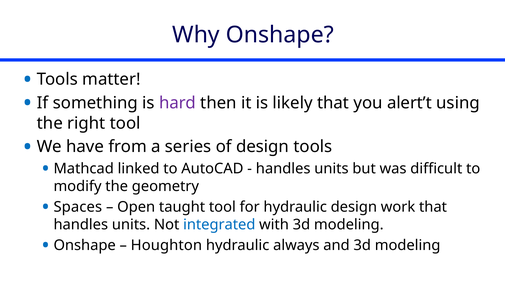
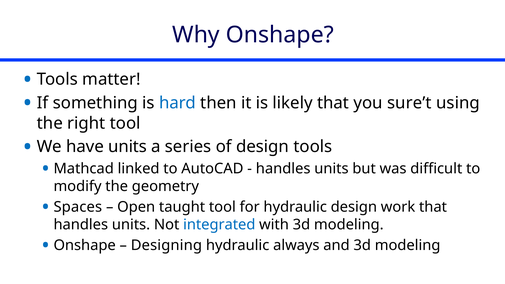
hard colour: purple -> blue
alert’t: alert’t -> sure’t
have from: from -> units
Houghton: Houghton -> Designing
